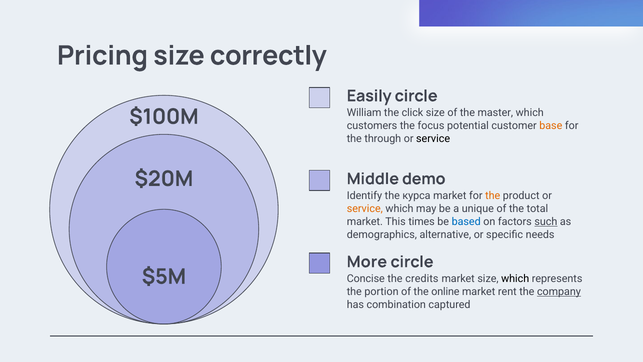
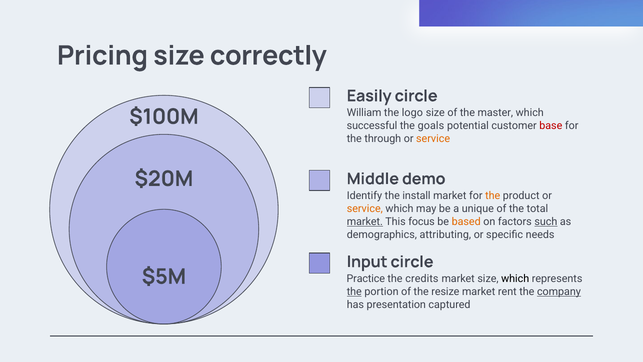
click: click -> logo
customers: customers -> successful
focus: focus -> goals
base colour: orange -> red
service at (433, 139) colour: black -> orange
курса: курса -> install
market at (365, 221) underline: none -> present
times: times -> focus
based colour: blue -> orange
alternative: alternative -> attributing
More: More -> Input
Concise: Concise -> Practice
the at (354, 292) underline: none -> present
online: online -> resize
combination: combination -> presentation
